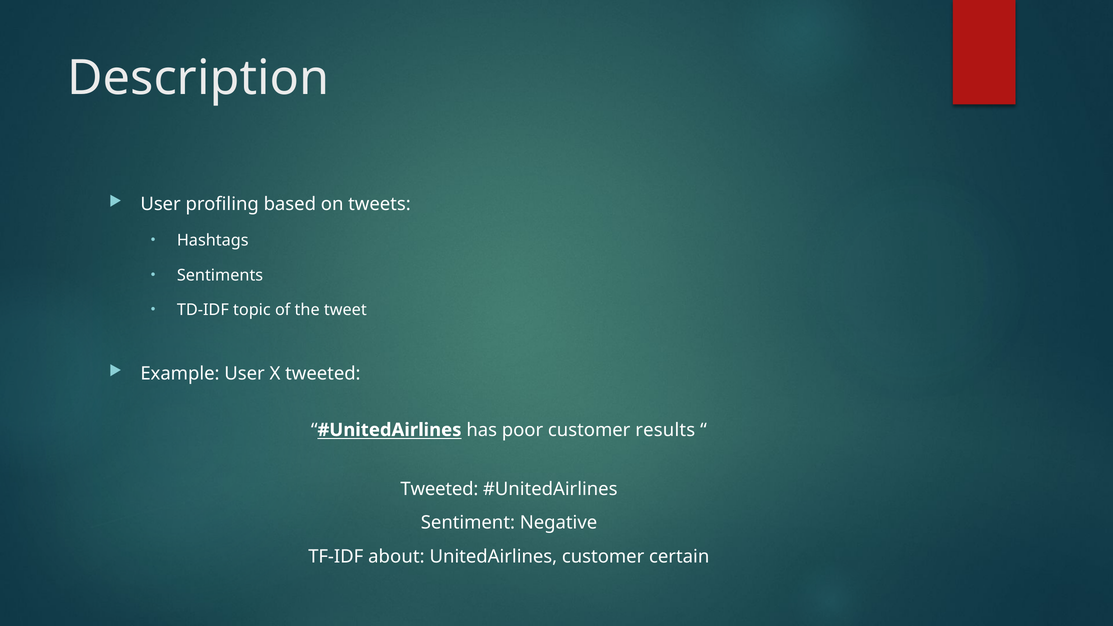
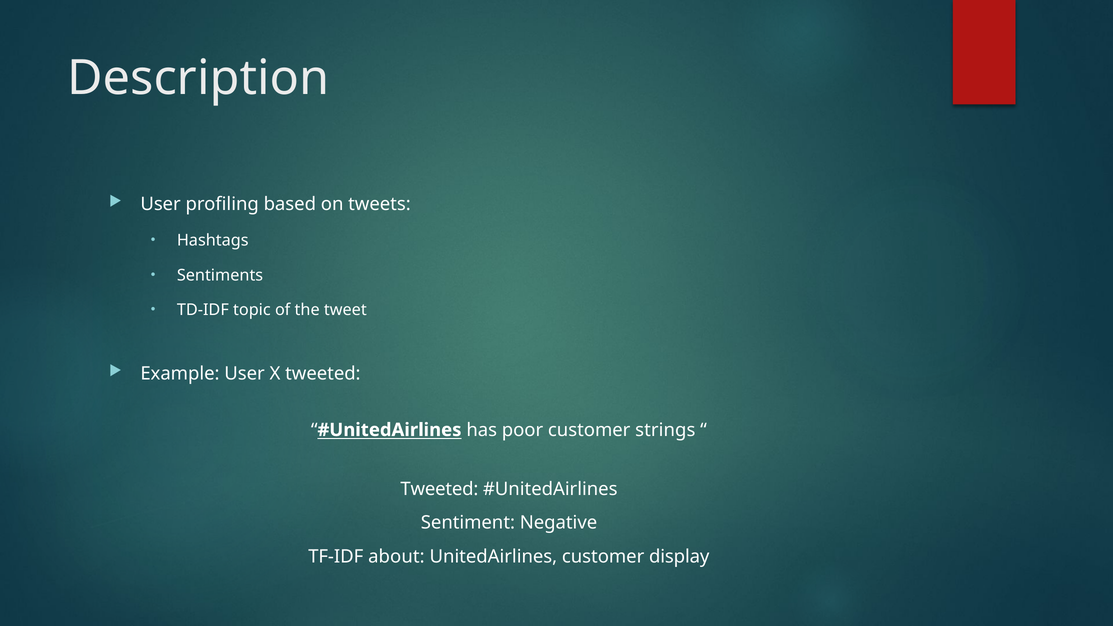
results: results -> strings
certain: certain -> display
